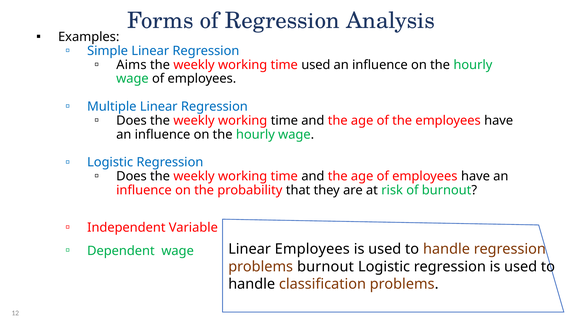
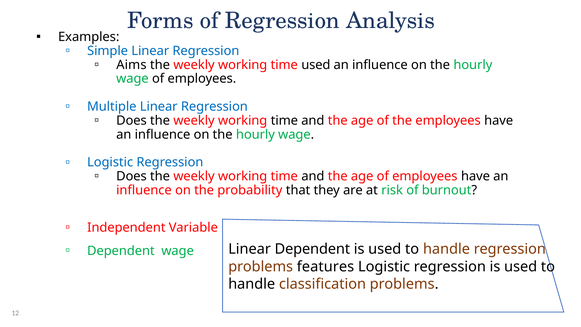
Linear Employees: Employees -> Dependent
problems burnout: burnout -> features
